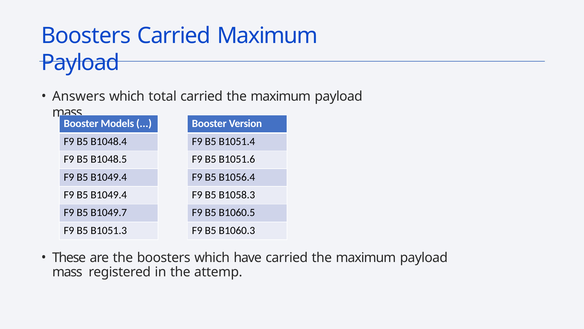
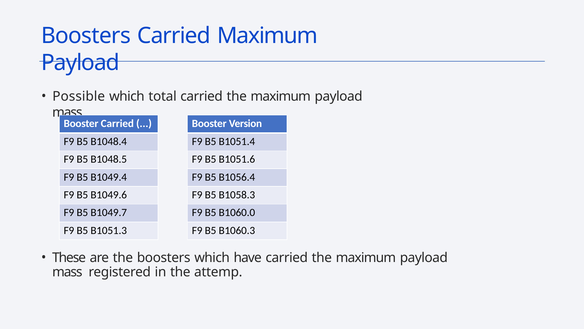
Answers: Answers -> Possible
Booster Models: Models -> Carried
B1049.4 at (109, 195): B1049.4 -> B1049.6
B1060.5: B1060.5 -> B1060.0
